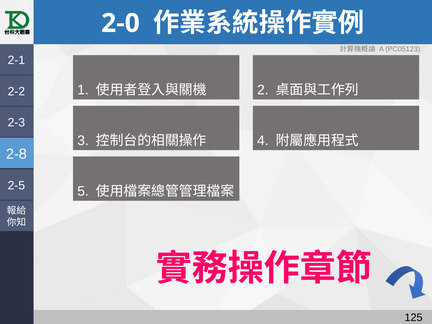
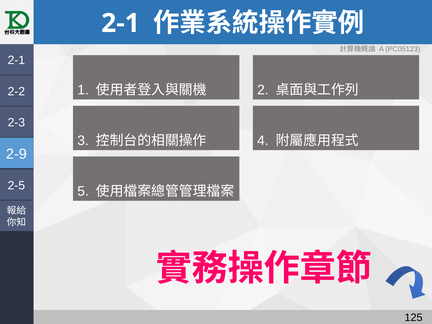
2-0 at (120, 23): 2-0 -> 2-1
2-8: 2-8 -> 2-9
